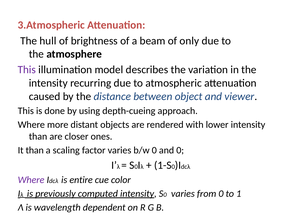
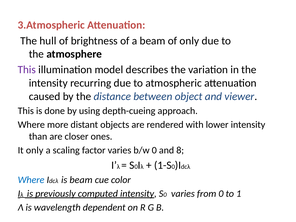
It than: than -> only
and 0: 0 -> 8
Where at (31, 180) colour: purple -> blue
is entire: entire -> beam
